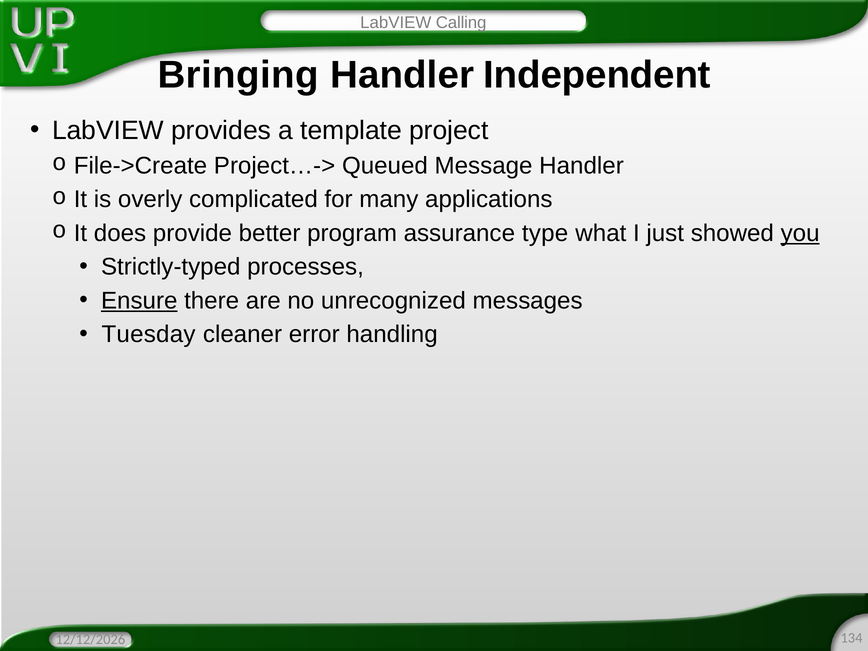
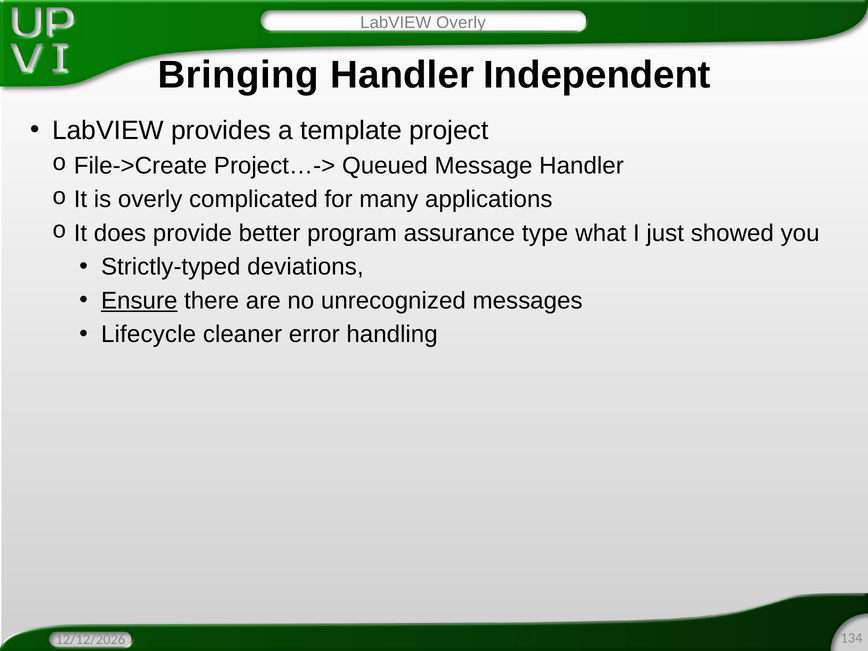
LabVIEW Calling: Calling -> Overly
you underline: present -> none
processes: processes -> deviations
Tuesday: Tuesday -> Lifecycle
